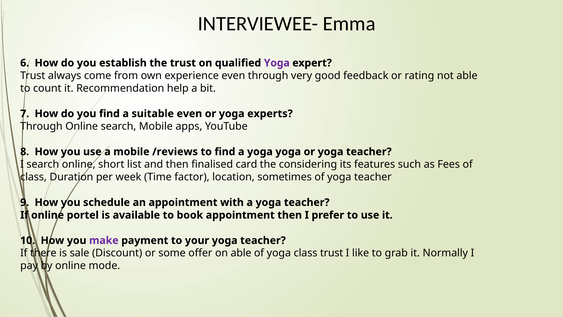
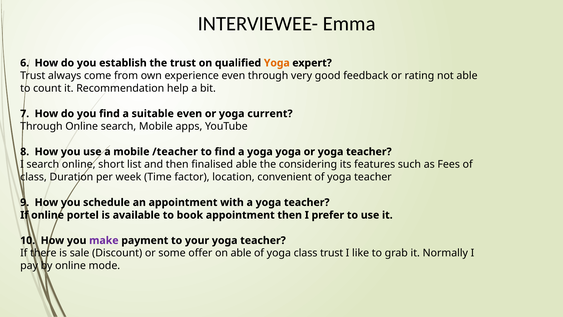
Yoga at (277, 63) colour: purple -> orange
experts: experts -> current
/reviews: /reviews -> /teacher
finalised card: card -> able
sometimes: sometimes -> convenient
